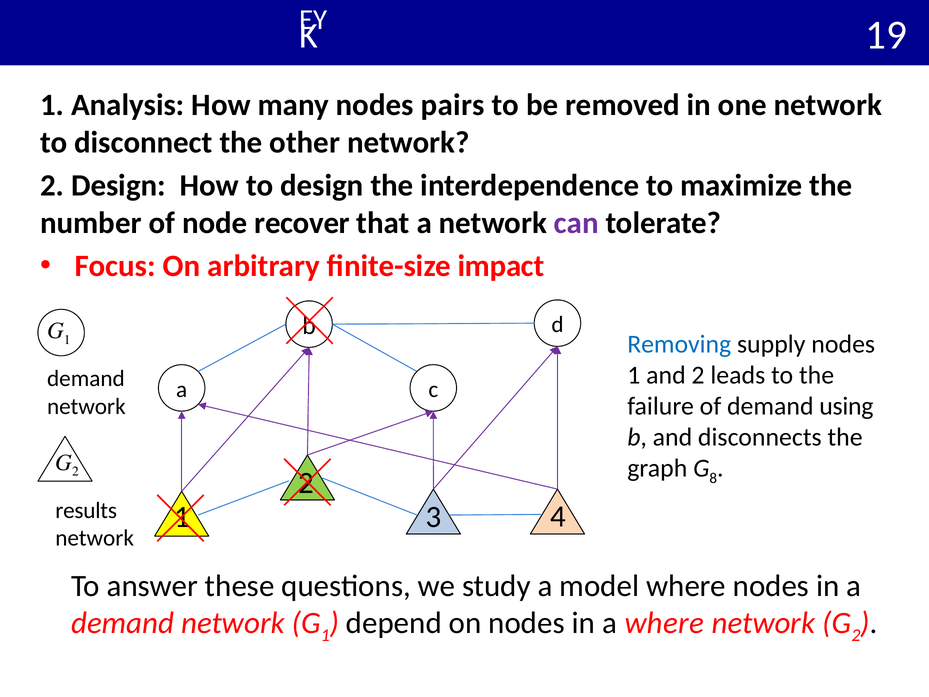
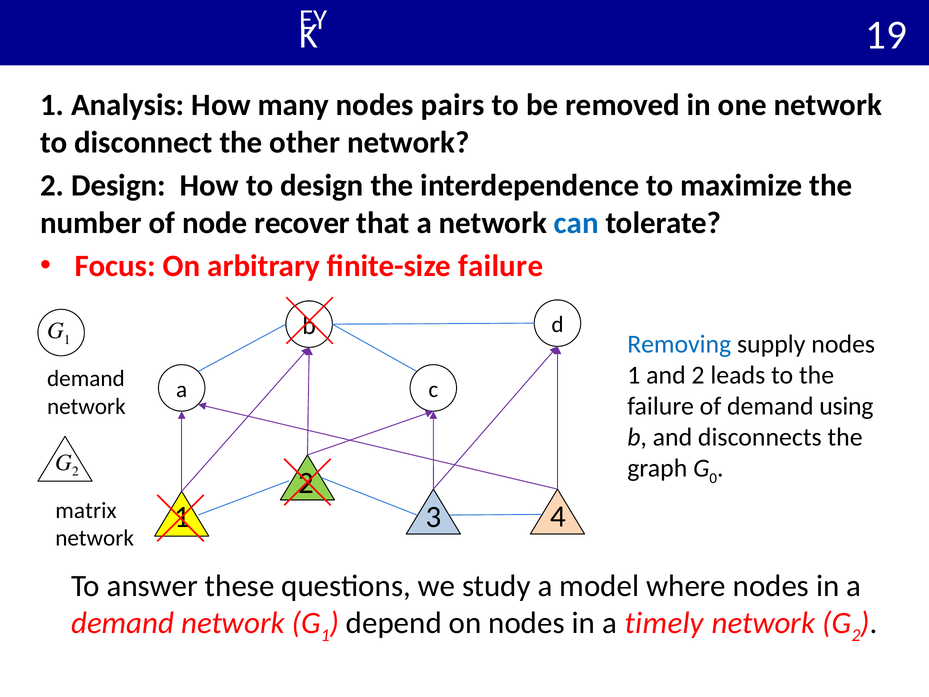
can colour: purple -> blue
finite-size impact: impact -> failure
8: 8 -> 0
results: results -> matrix
a where: where -> timely
